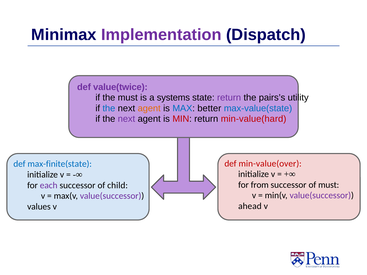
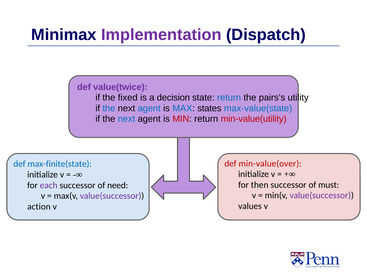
the must: must -> fixed
systems: systems -> decision
return at (229, 98) colour: purple -> blue
agent at (149, 108) colour: orange -> blue
better: better -> states
next at (126, 119) colour: purple -> blue
min-value(hard: min-value(hard -> min-value(utility
from: from -> then
child: child -> need
ahead: ahead -> values
values: values -> action
